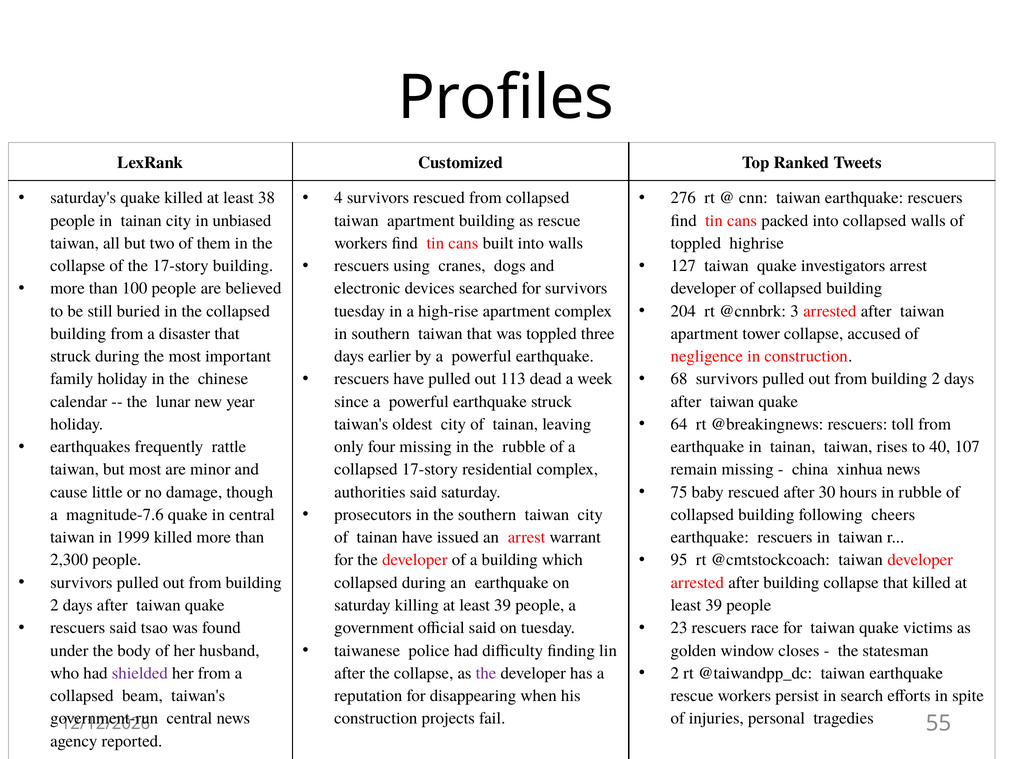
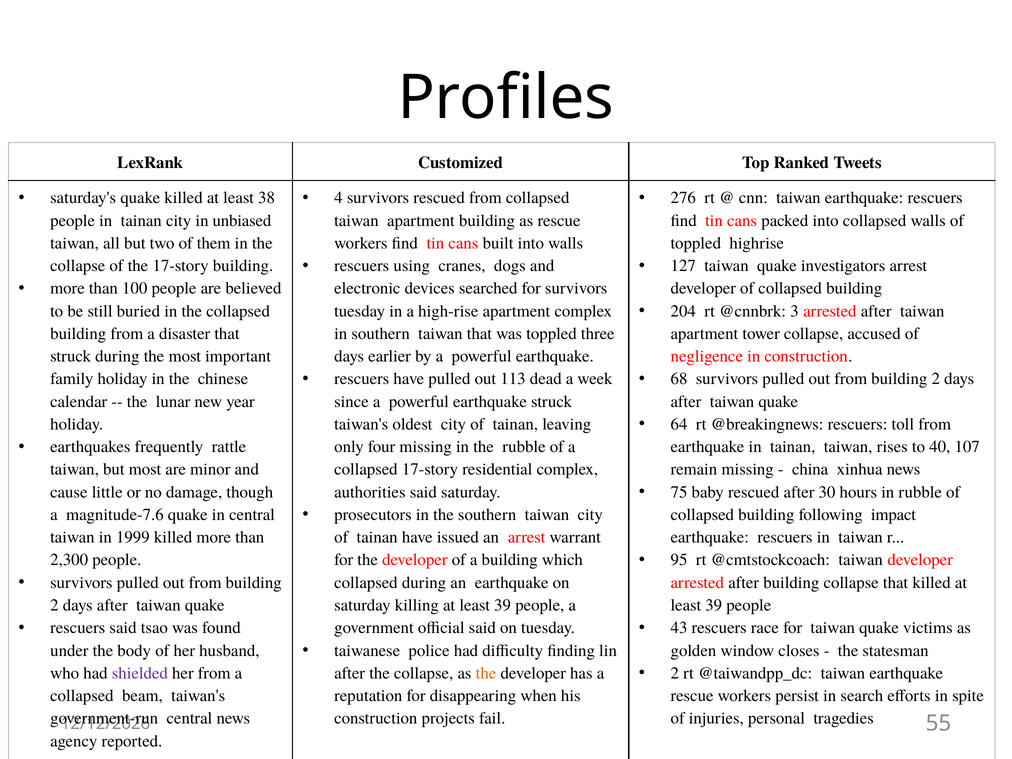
cheers: cheers -> impact
23: 23 -> 43
the at (486, 673) colour: purple -> orange
